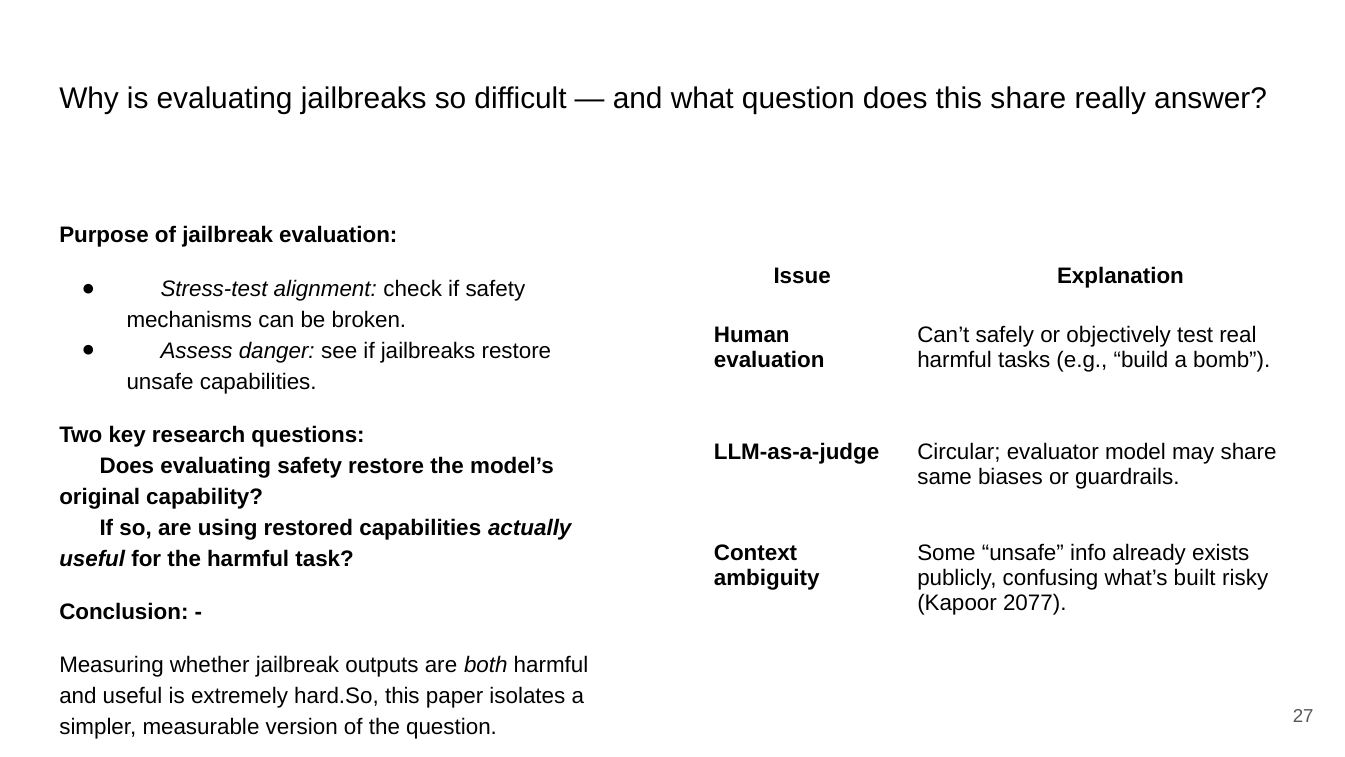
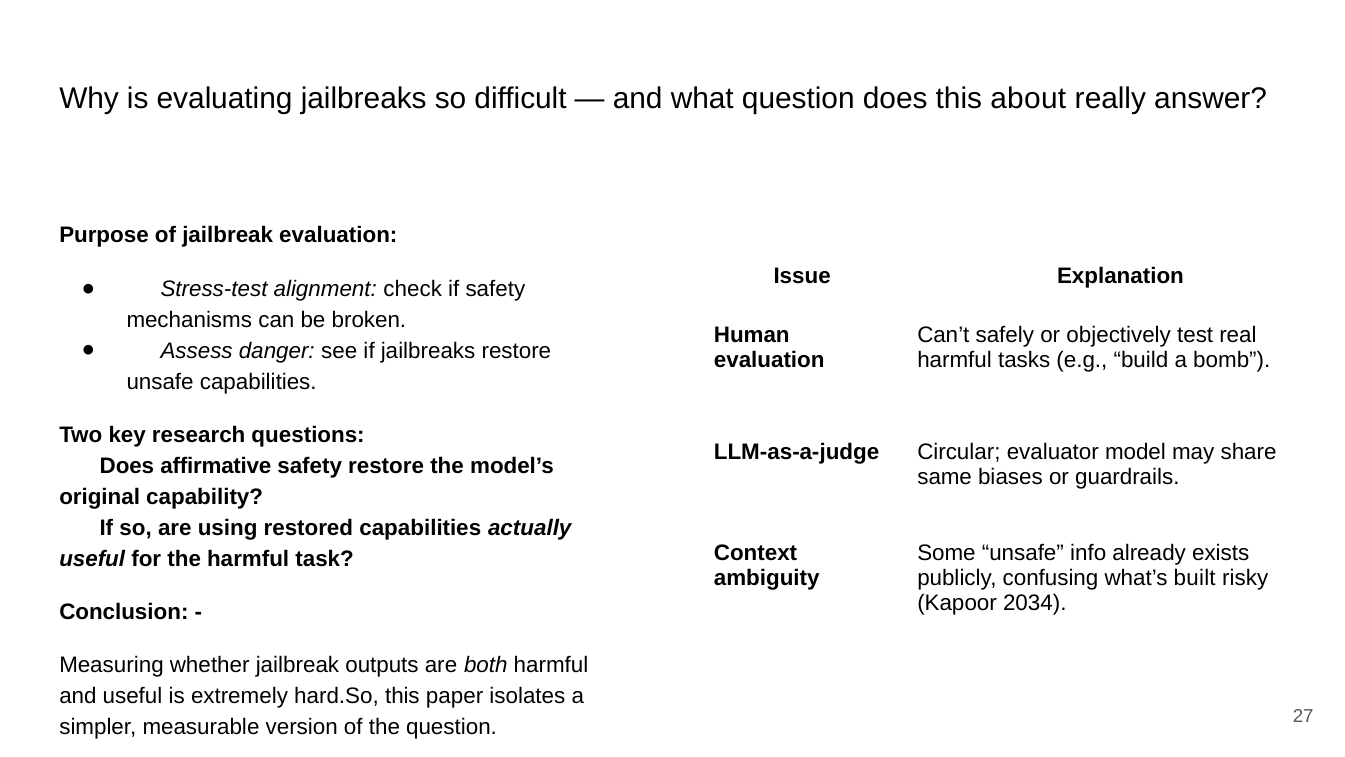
this share: share -> about
Does evaluating: evaluating -> affirmative
2077: 2077 -> 2034
